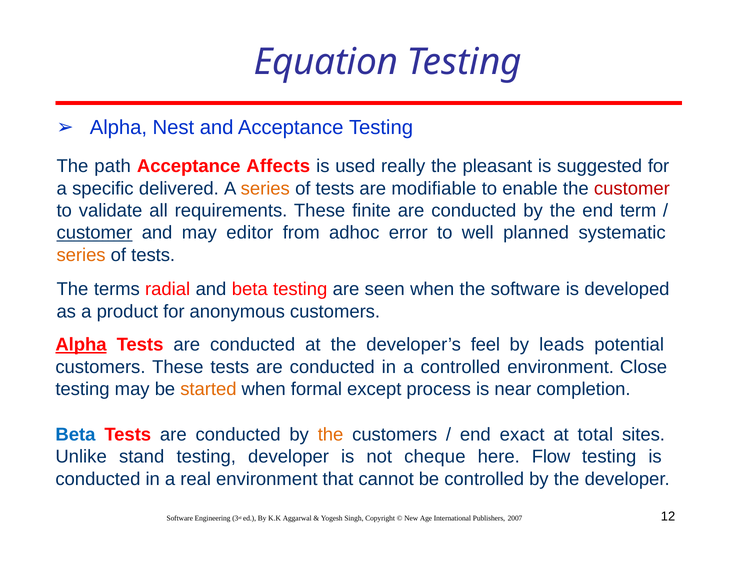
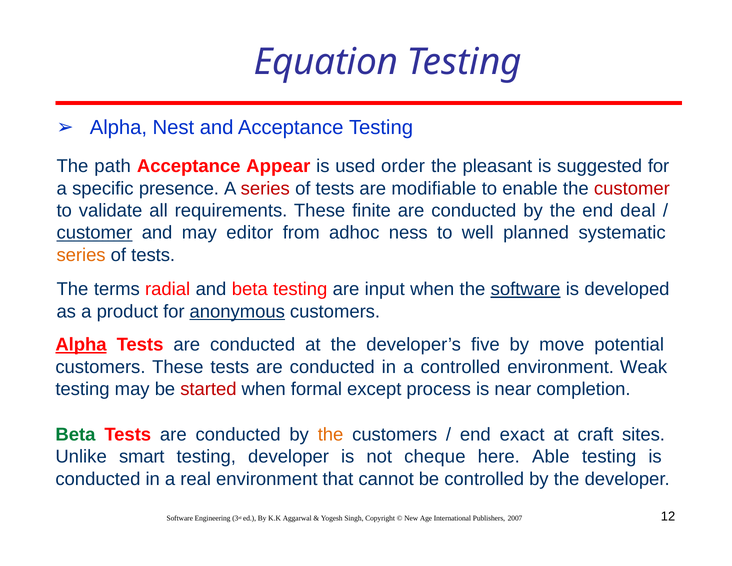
Affects: Affects -> Appear
really: really -> order
delivered: delivered -> presence
series at (265, 188) colour: orange -> red
term: term -> deal
error: error -> ness
seen: seen -> input
software at (526, 289) underline: none -> present
anonymous underline: none -> present
feel: feel -> five
leads: leads -> move
Close: Close -> Weak
started colour: orange -> red
Beta at (75, 434) colour: blue -> green
total: total -> craft
stand: stand -> smart
Flow: Flow -> Able
